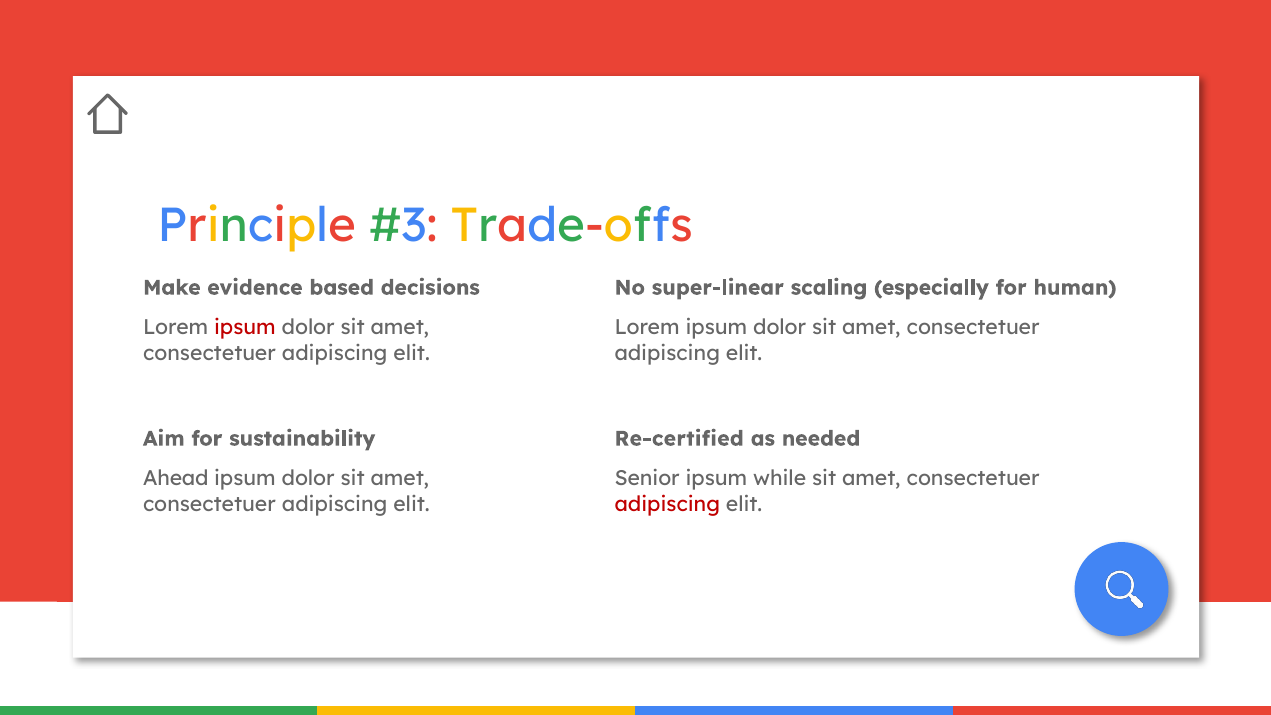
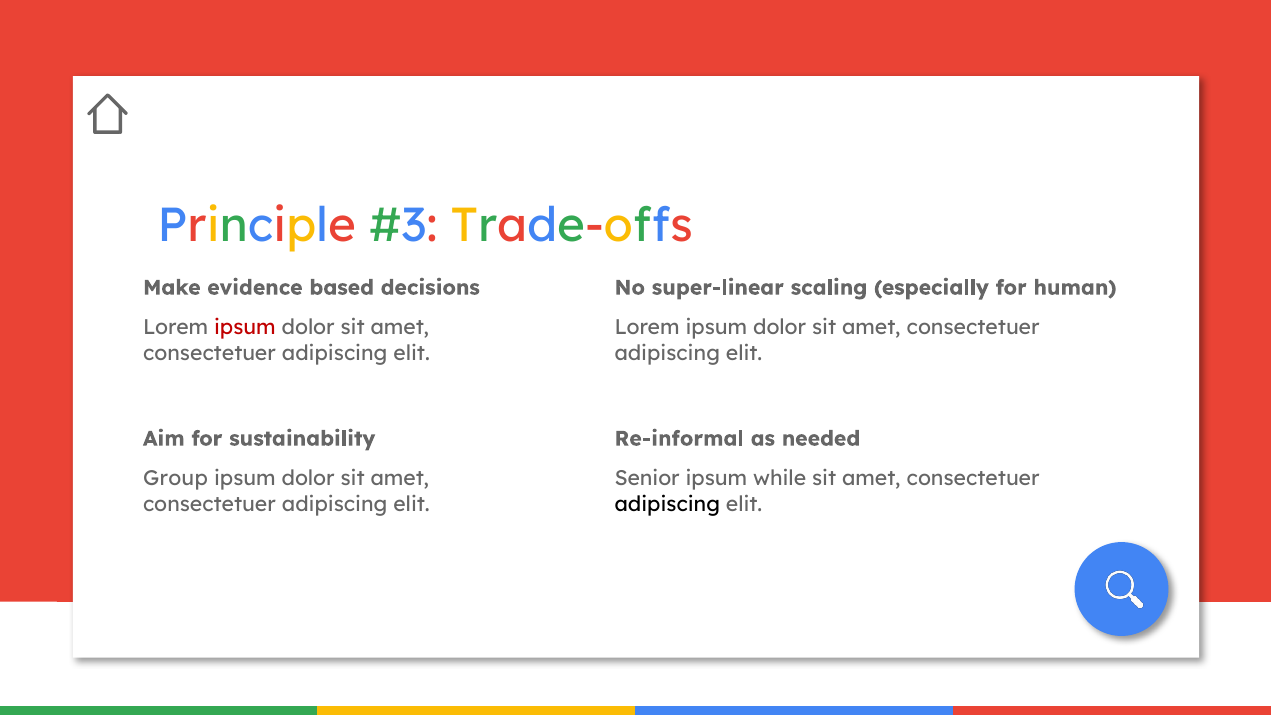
Re-certified: Re-certified -> Re-informal
Ahead: Ahead -> Group
adipiscing at (667, 504) colour: red -> black
